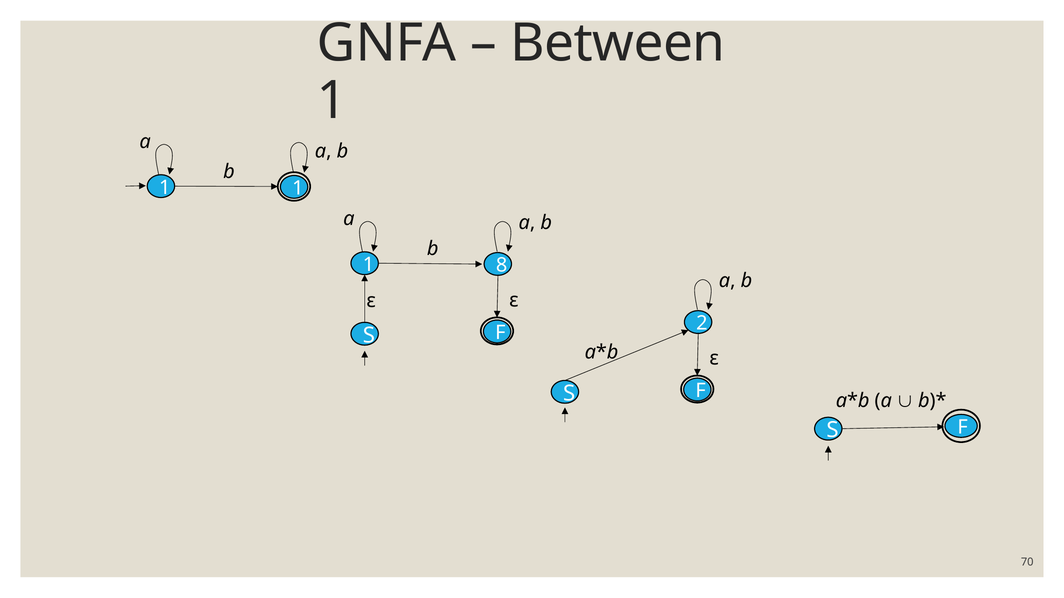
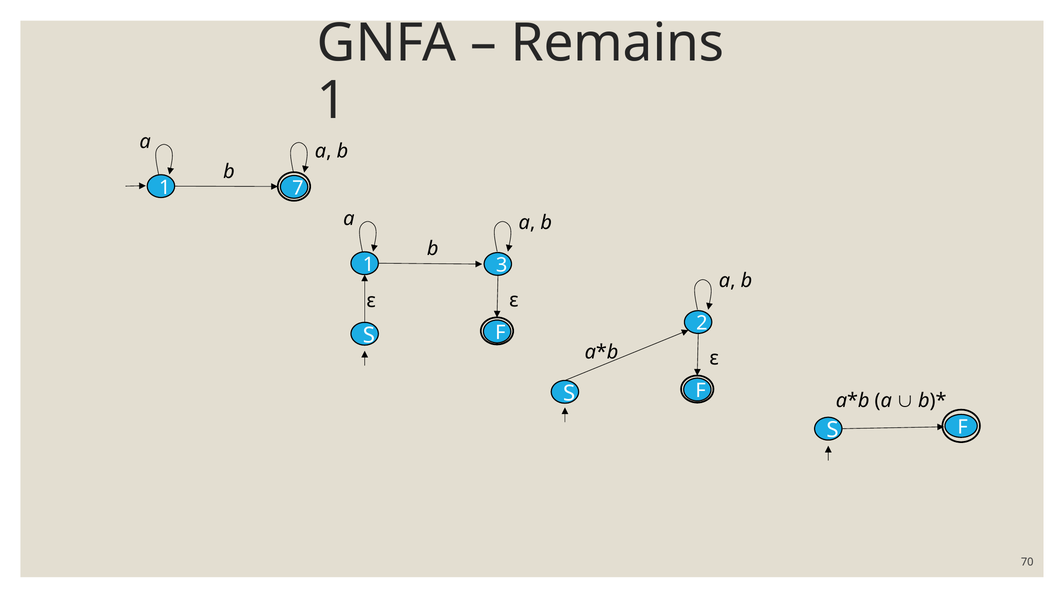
Between: Between -> Remains
1 at (298, 188): 1 -> 7
8: 8 -> 3
